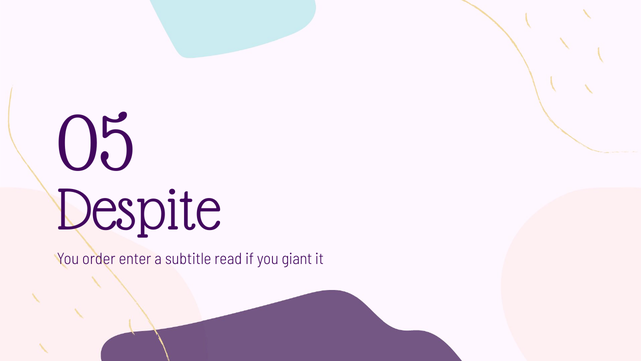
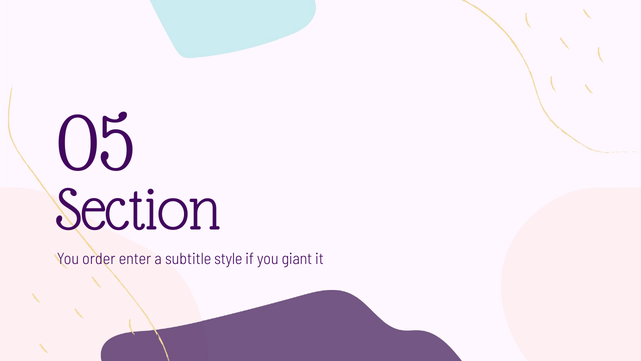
Despite: Despite -> Section
read: read -> style
